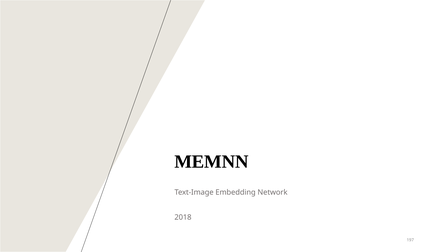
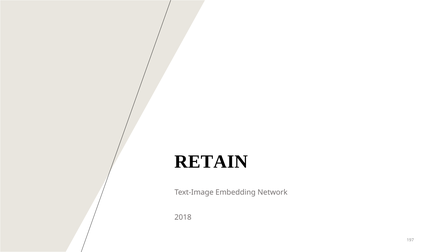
MEMNN: MEMNN -> RETAIN
